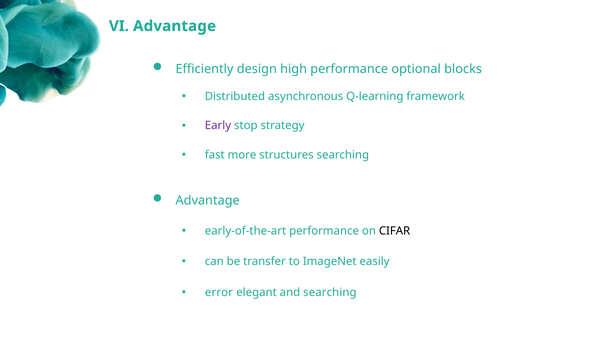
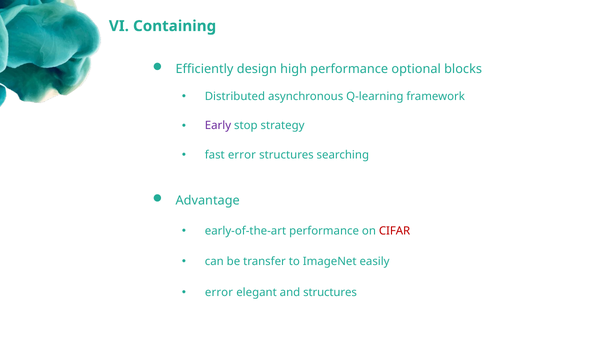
VI Advantage: Advantage -> Containing
fast more: more -> error
CIFAR colour: black -> red
and searching: searching -> structures
